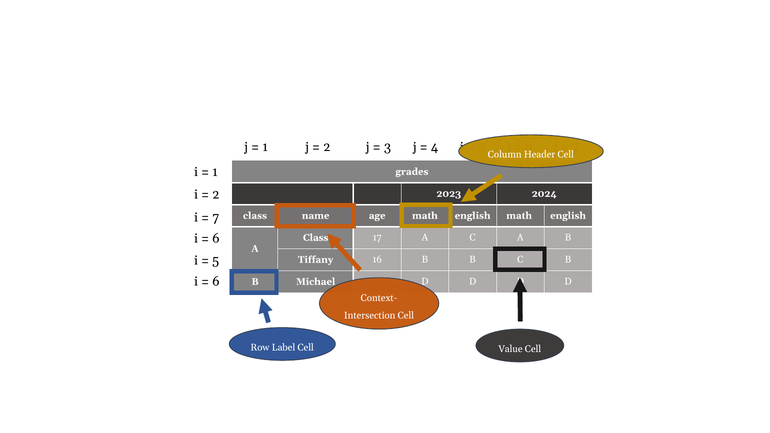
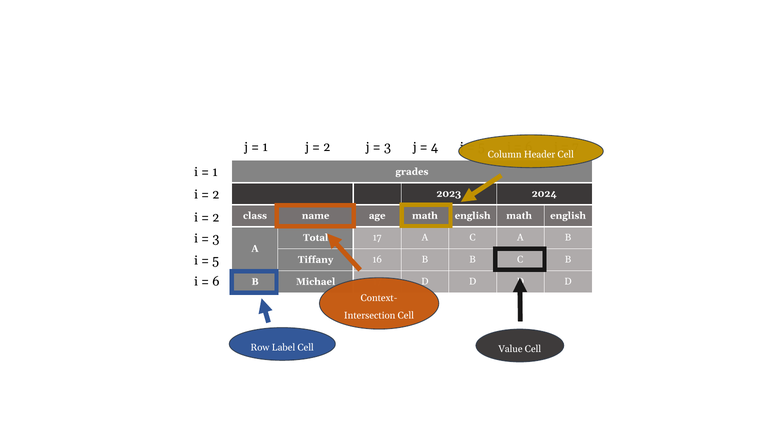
7 at (216, 217): 7 -> 2
Class at (316, 238): Class -> Total
6 at (216, 239): 6 -> 3
